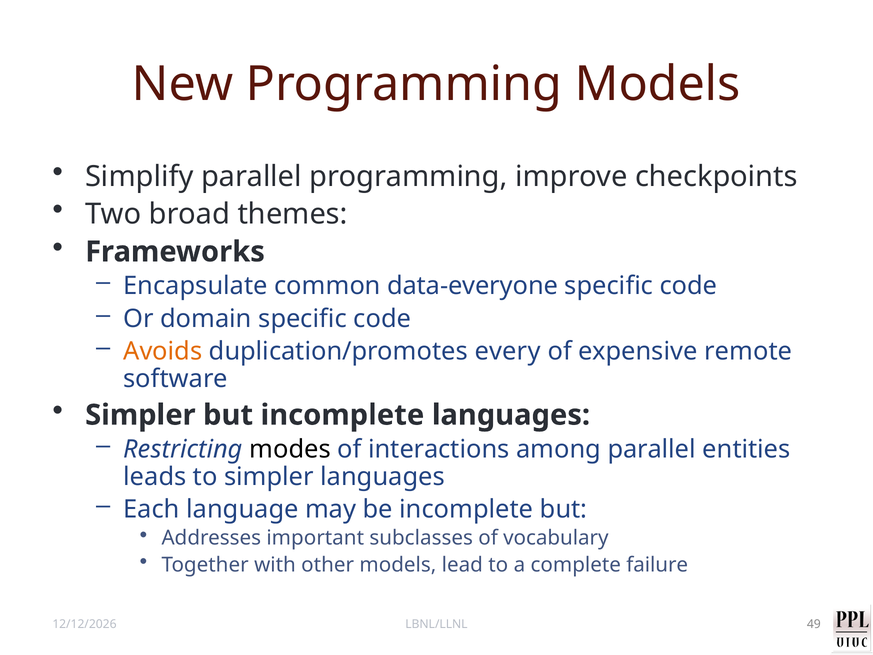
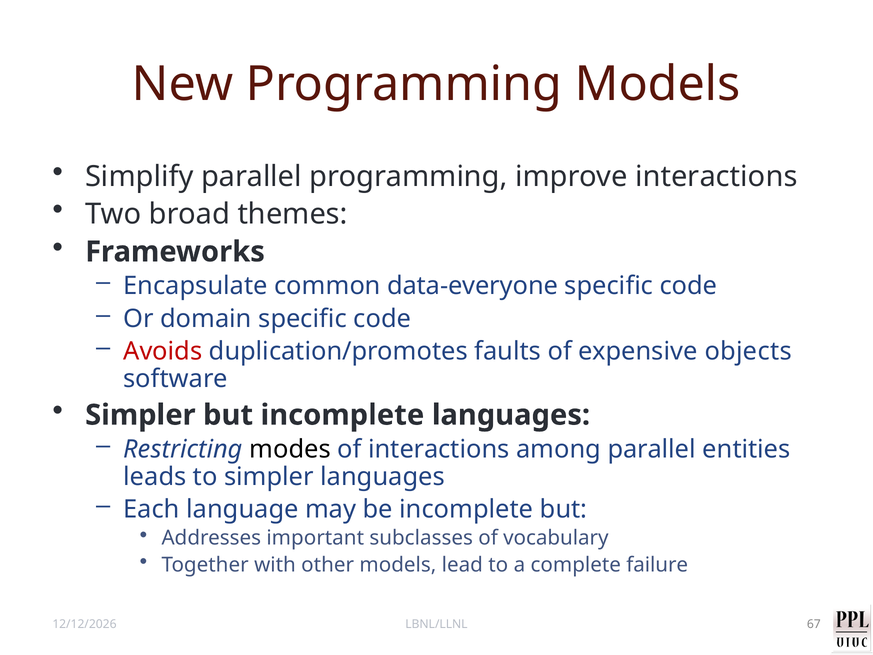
improve checkpoints: checkpoints -> interactions
Avoids colour: orange -> red
every: every -> faults
remote: remote -> objects
49: 49 -> 67
